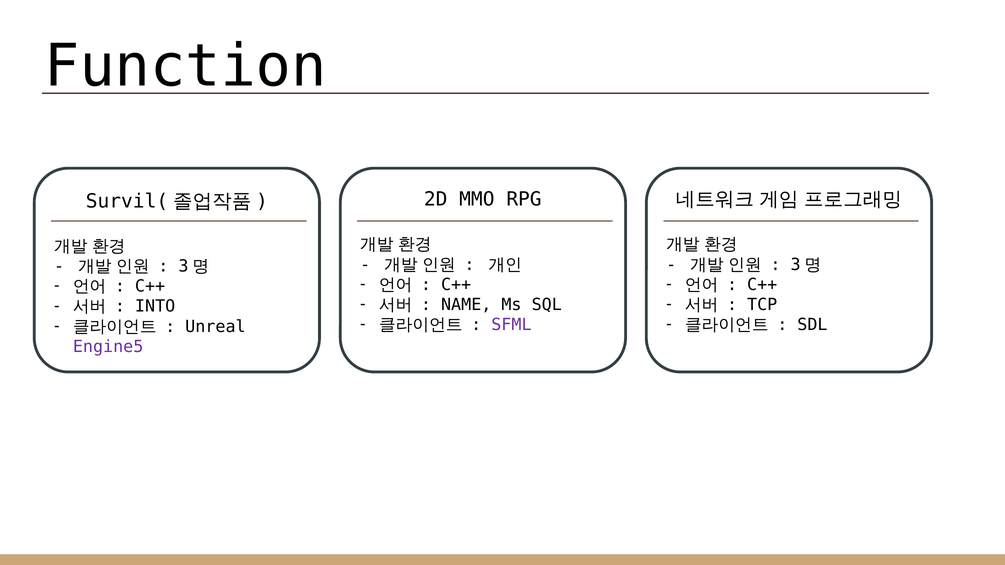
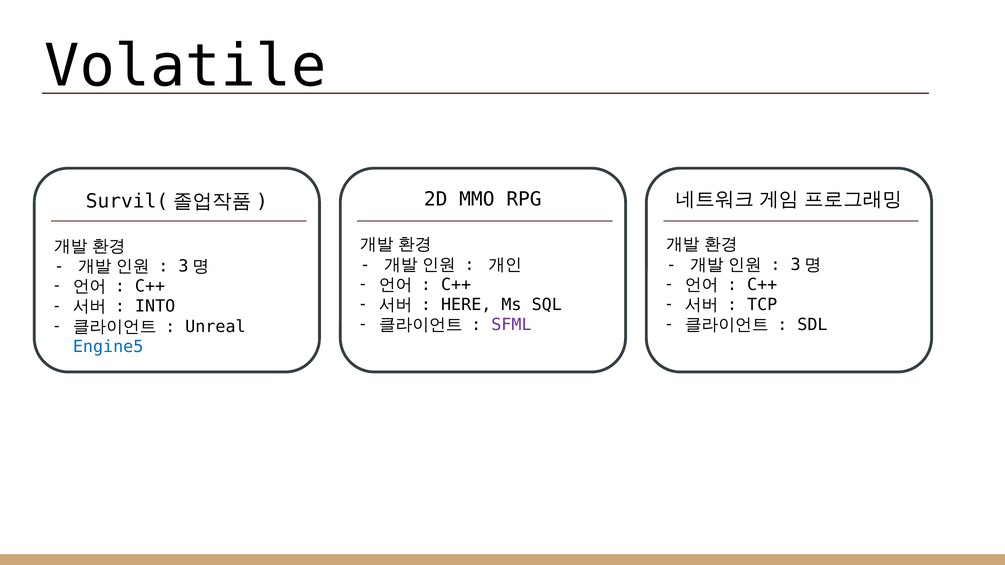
Function: Function -> Volatile
NAME: NAME -> HERE
Engine5 colour: purple -> blue
